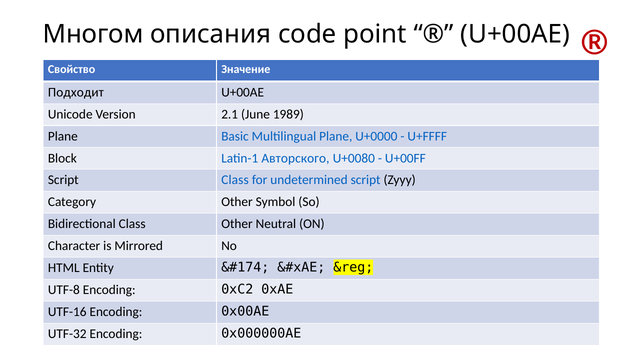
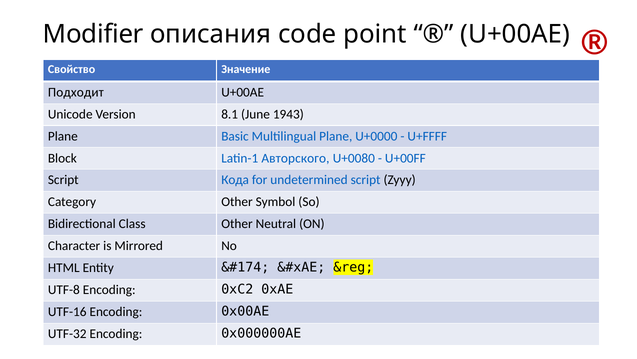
Многом: Многом -> Modifier
2.1: 2.1 -> 8.1
1989: 1989 -> 1943
Script Class: Class -> Кода
